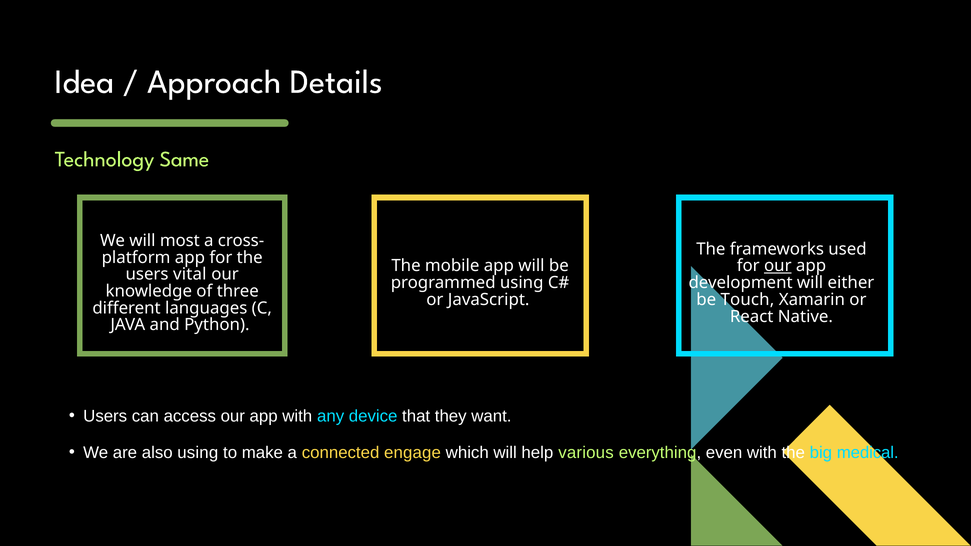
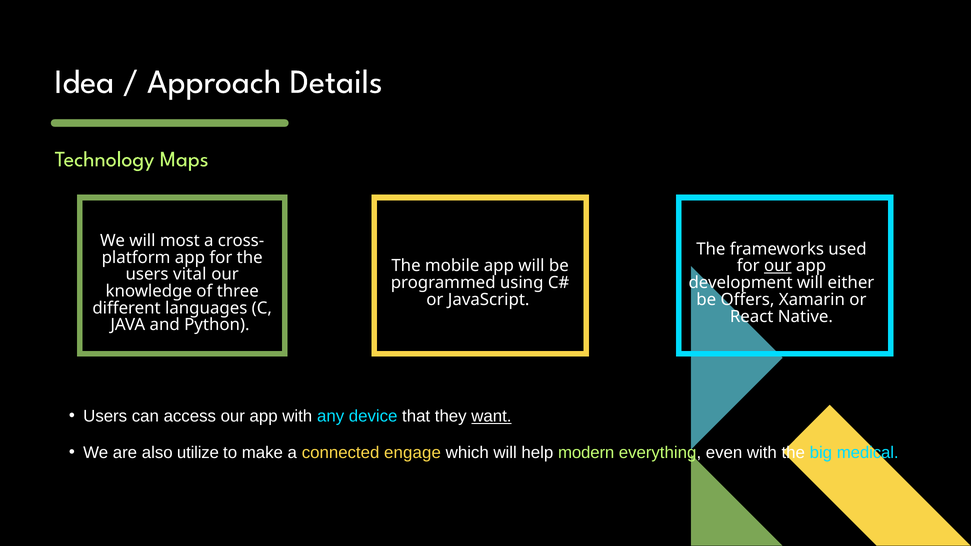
Same: Same -> Maps
Touch: Touch -> Offers
want underline: none -> present
also using: using -> utilize
various: various -> modern
